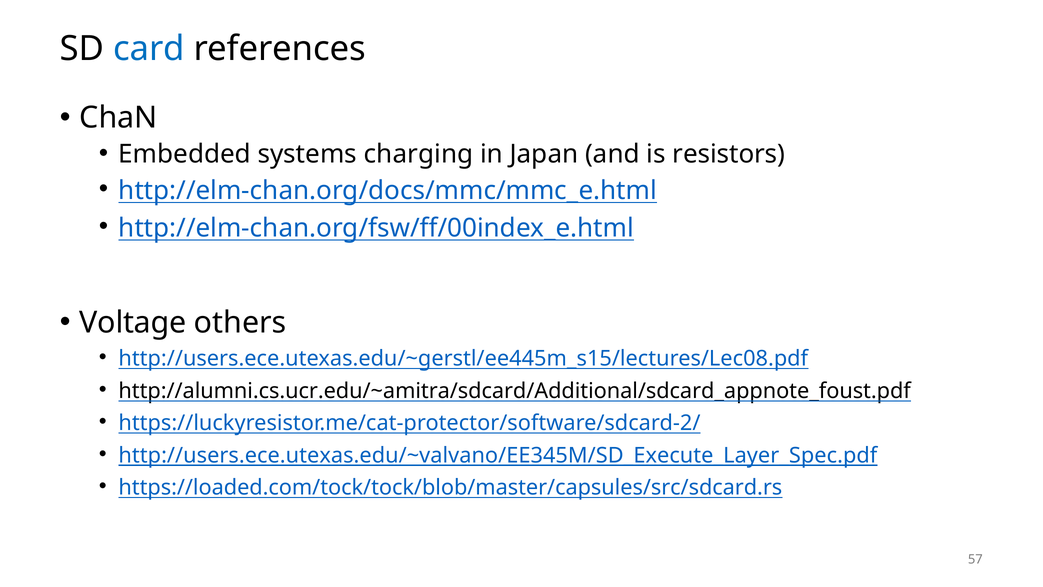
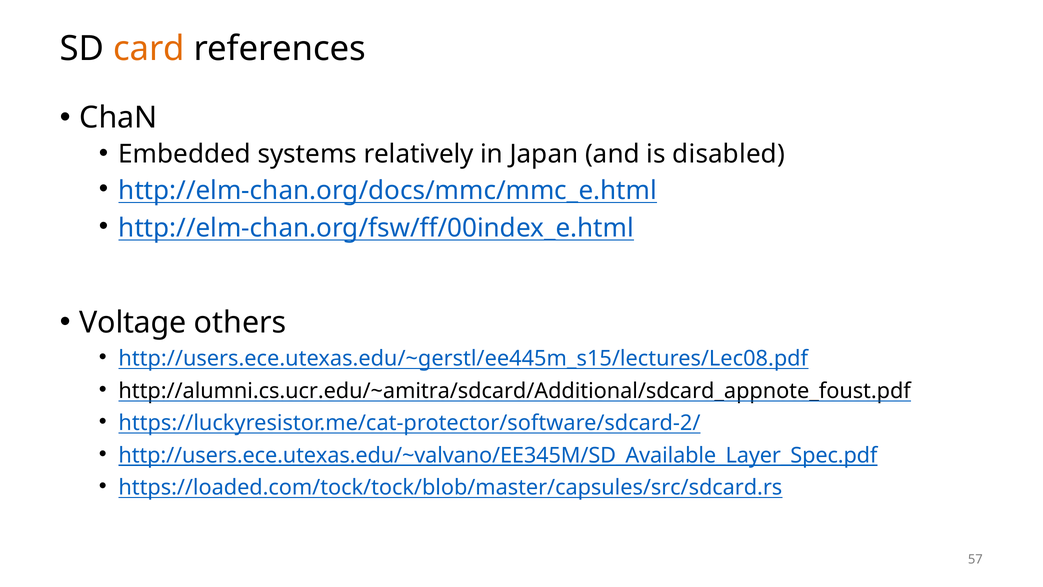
card colour: blue -> orange
charging: charging -> relatively
resistors: resistors -> disabled
http://users.ece.utexas.edu/~valvano/EE345M/SD_Execute_Layer_Spec.pdf: http://users.ece.utexas.edu/~valvano/EE345M/SD_Execute_Layer_Spec.pdf -> http://users.ece.utexas.edu/~valvano/EE345M/SD_Available_Layer_Spec.pdf
